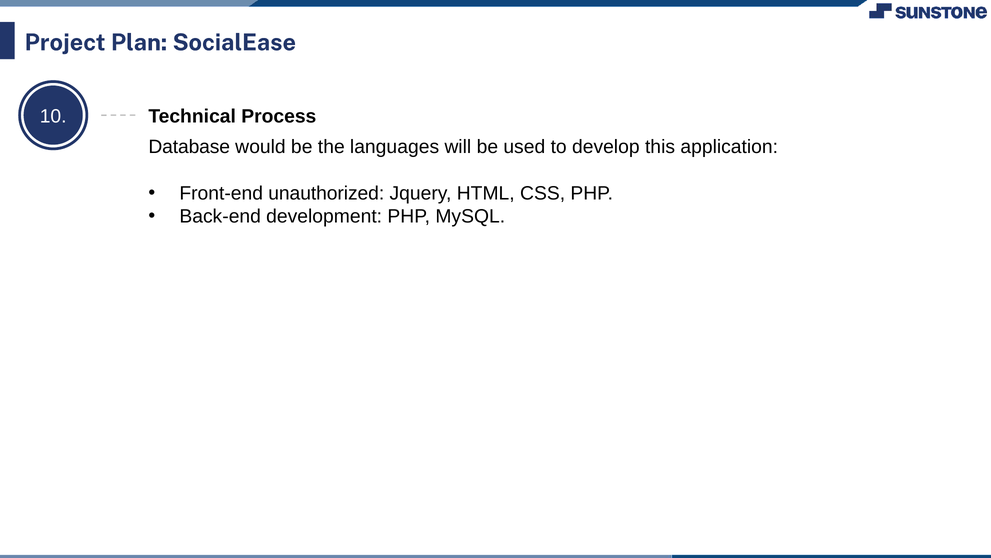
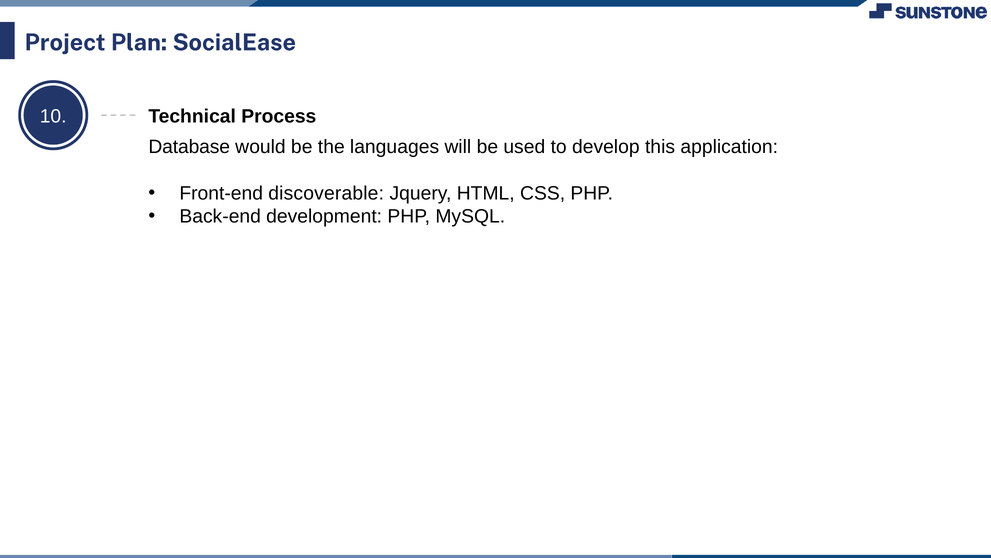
unauthorized: unauthorized -> discoverable
